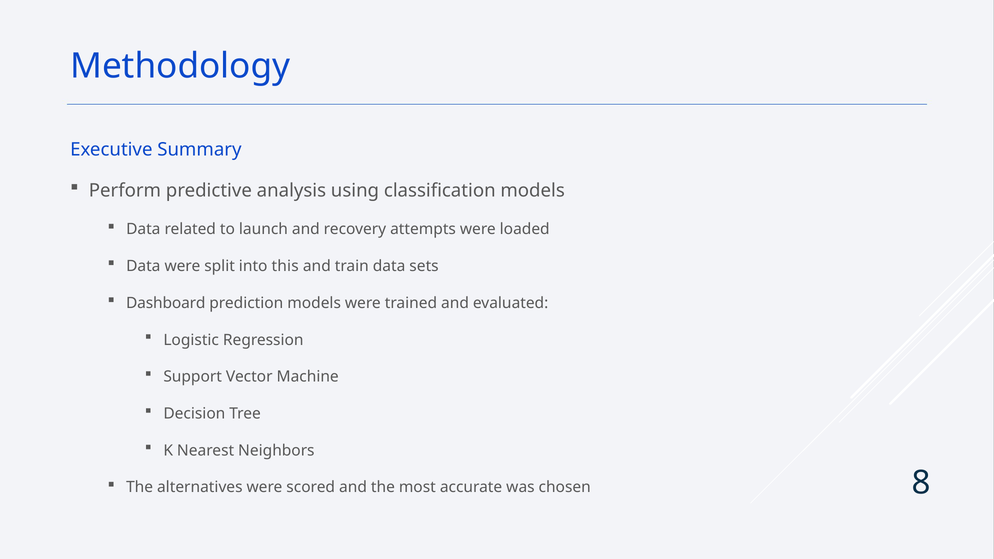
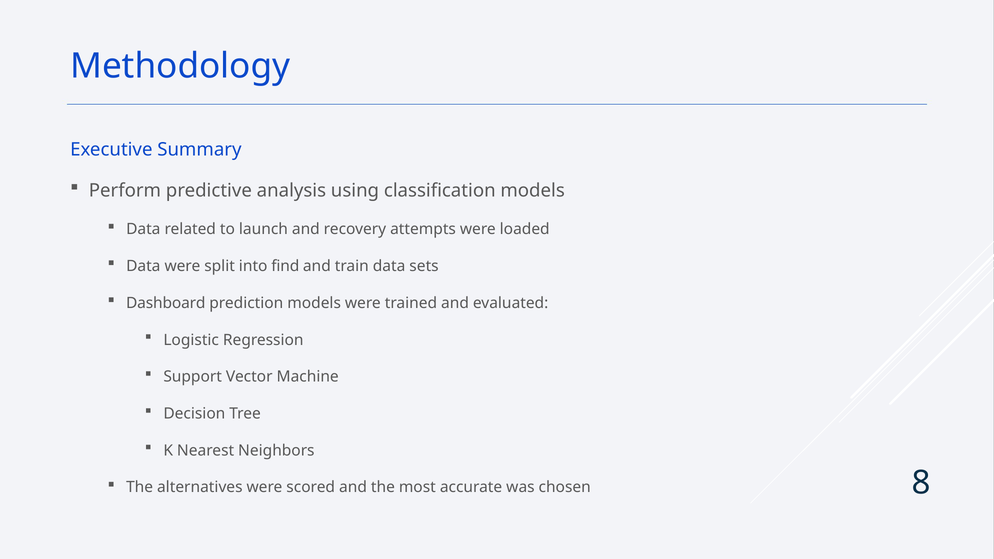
this: this -> find
